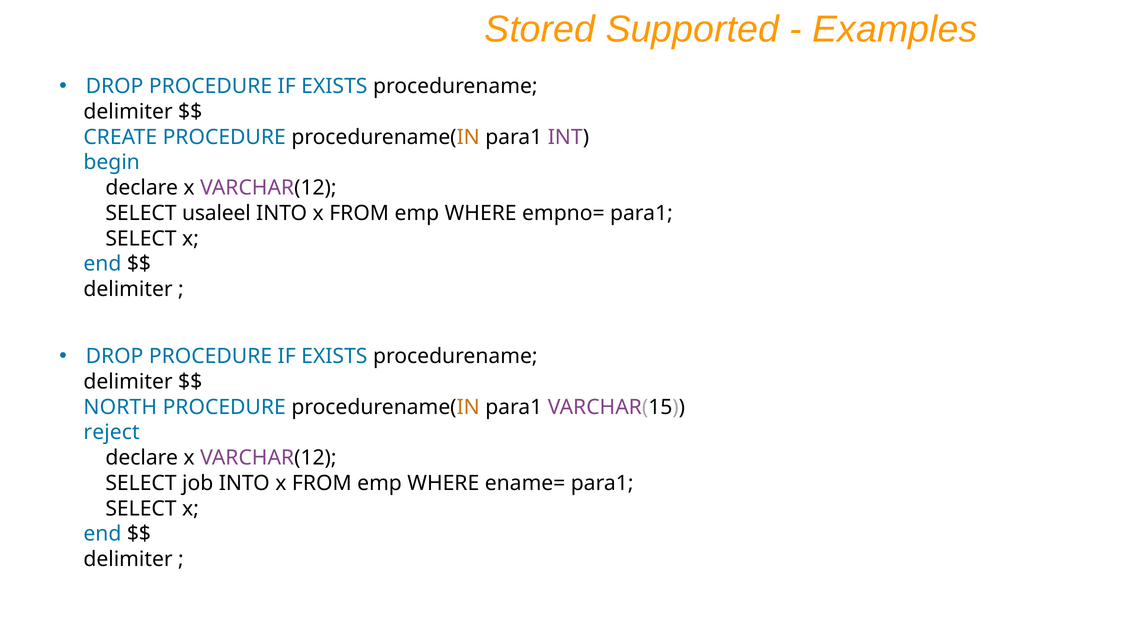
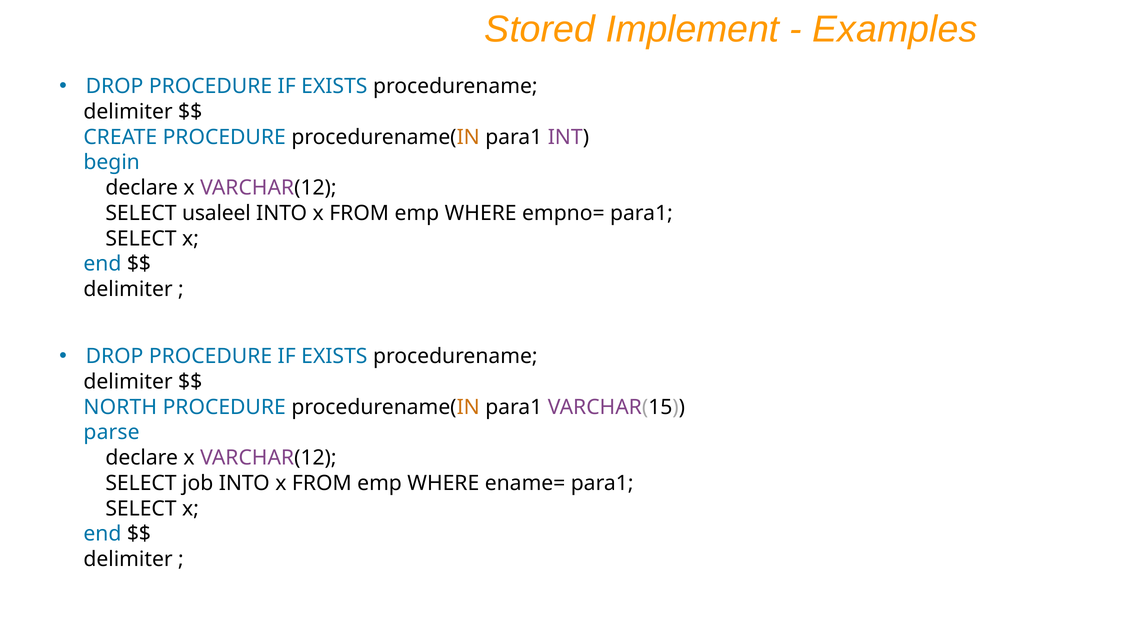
Supported: Supported -> Implement
reject: reject -> parse
